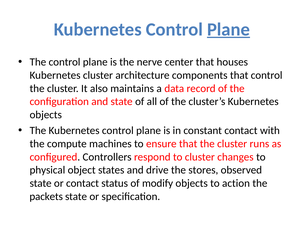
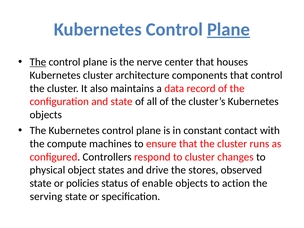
The at (38, 62) underline: none -> present
or contact: contact -> policies
modify: modify -> enable
packets: packets -> serving
